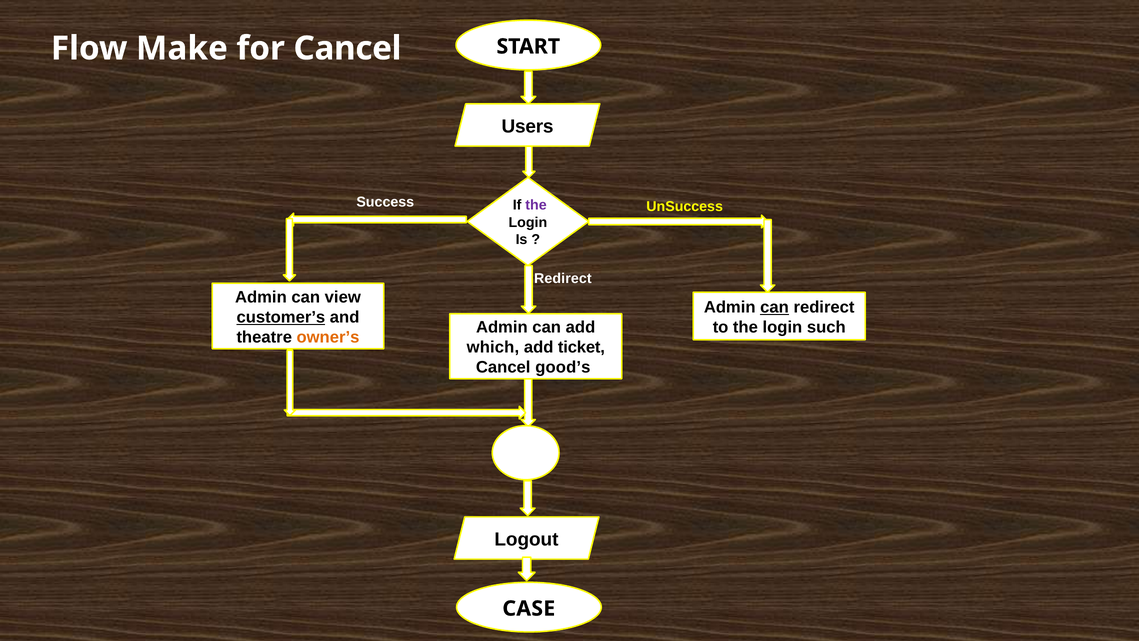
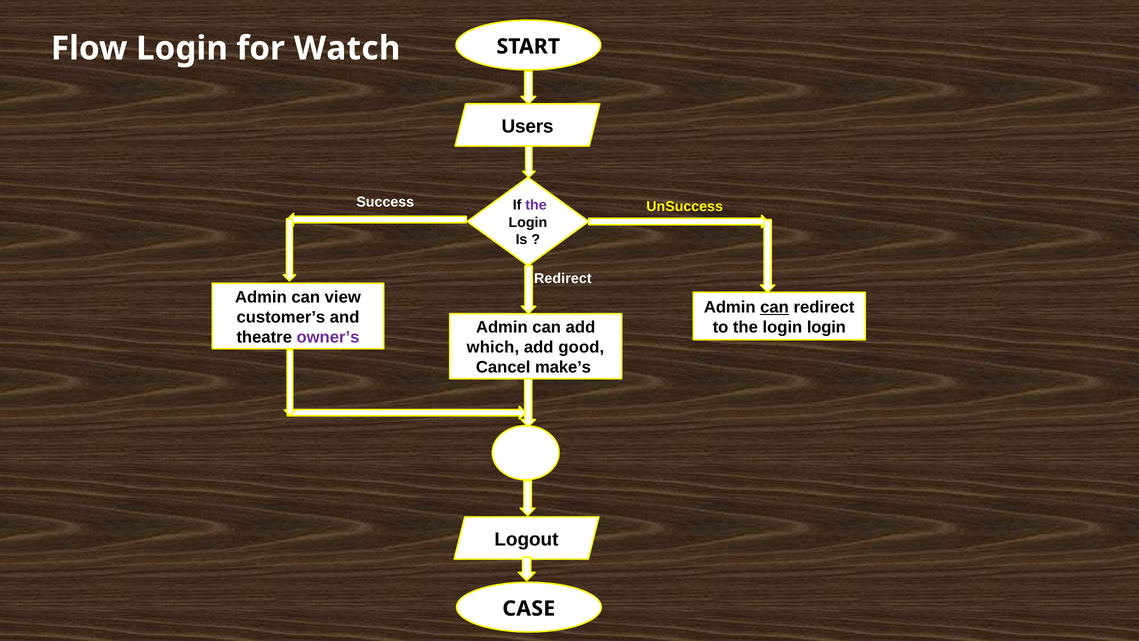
Flow Make: Make -> Login
for Cancel: Cancel -> Watch
customer’s underline: present -> none
login such: such -> login
owner’s colour: orange -> purple
ticket: ticket -> good
good’s: good’s -> make’s
